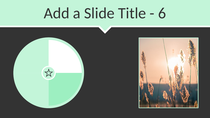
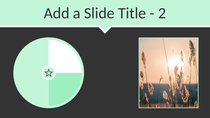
6: 6 -> 2
